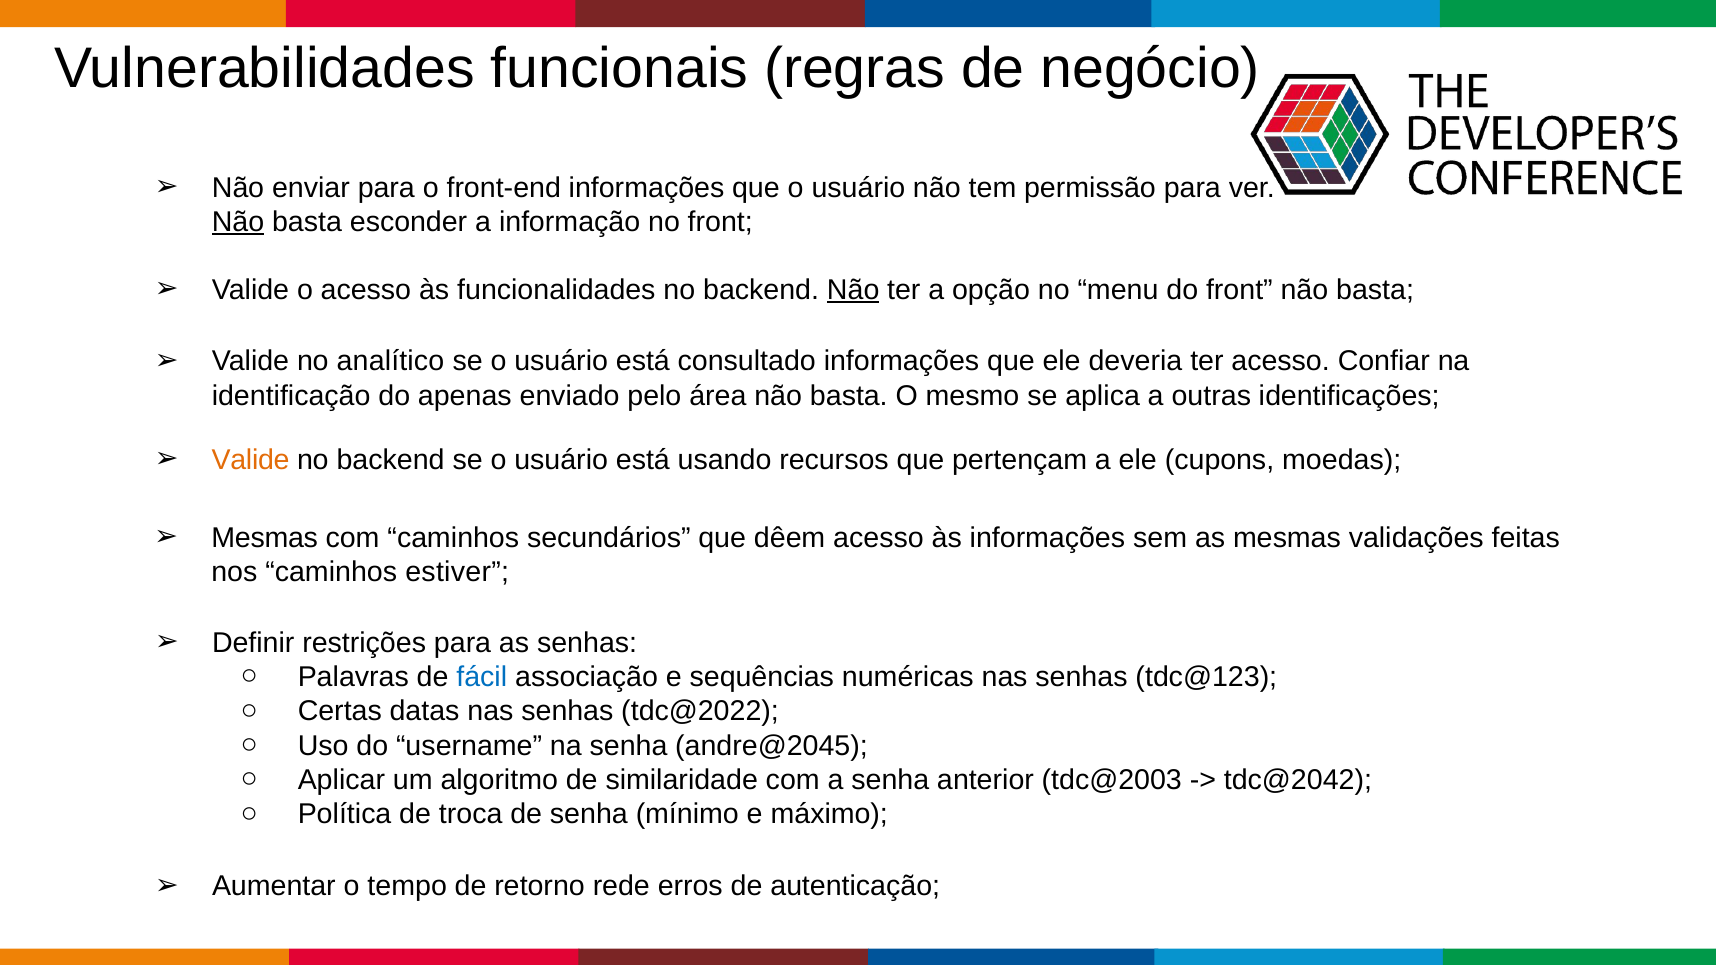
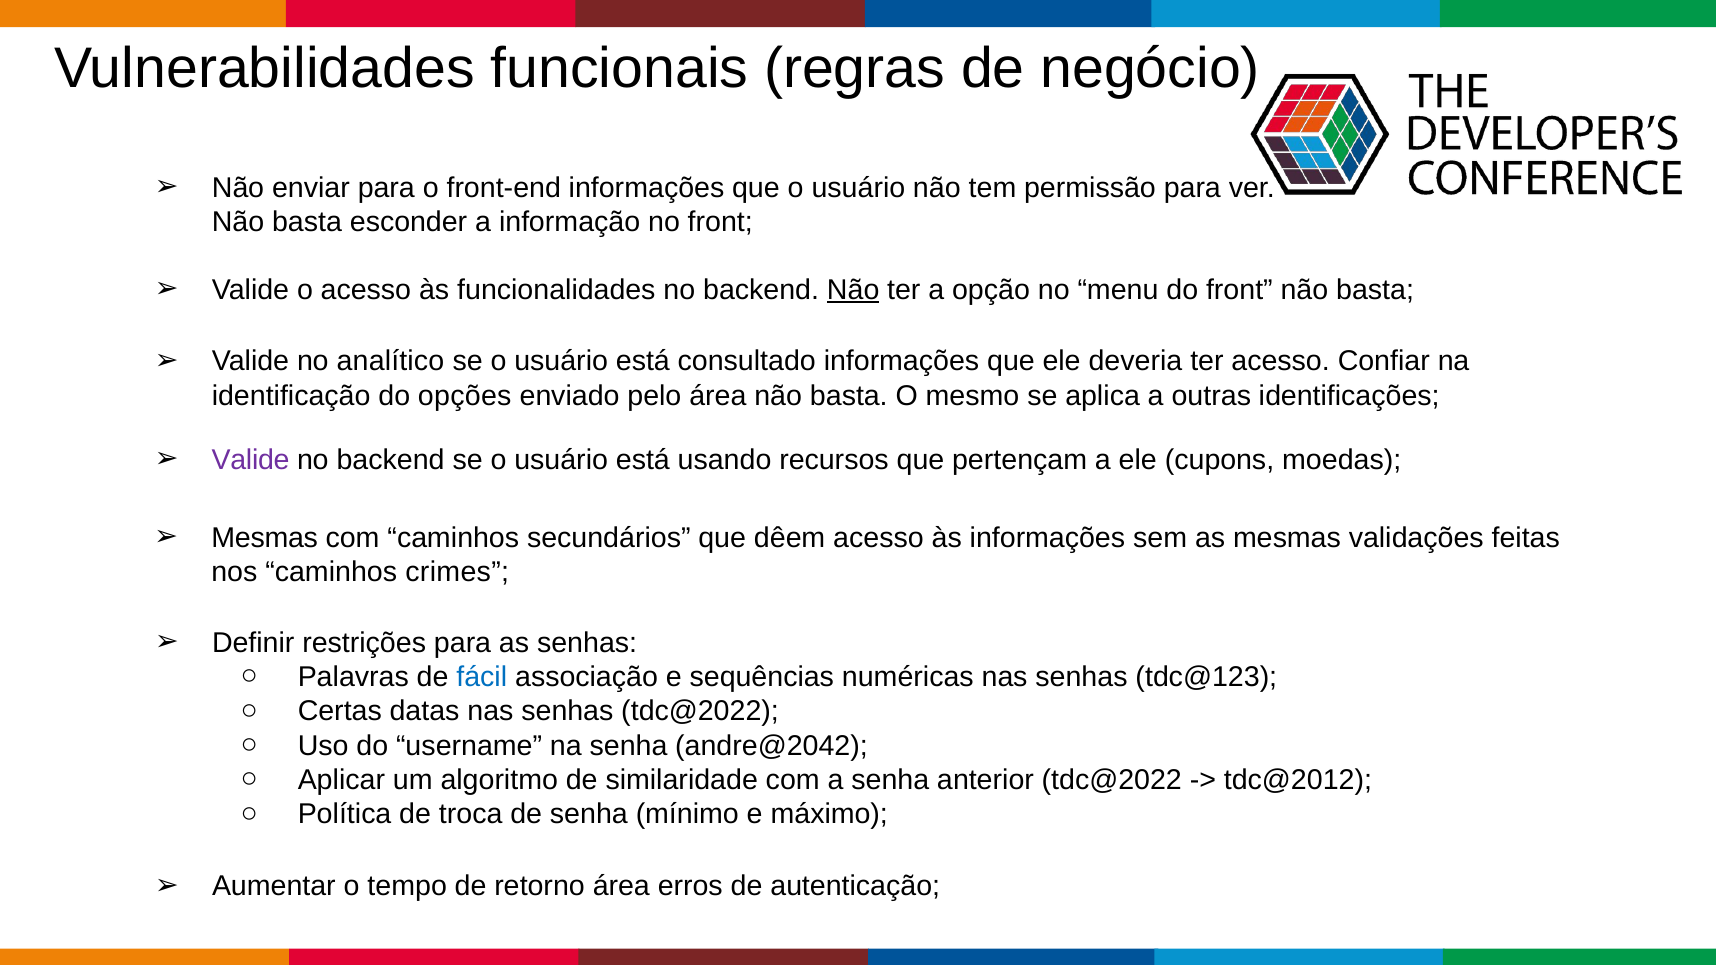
Não at (238, 222) underline: present -> none
apenas: apenas -> opções
Valide at (251, 460) colour: orange -> purple
estiver: estiver -> crimes
andre@2045: andre@2045 -> andre@2042
anterior tdc@2003: tdc@2003 -> tdc@2022
tdc@2042: tdc@2042 -> tdc@2012
retorno rede: rede -> área
